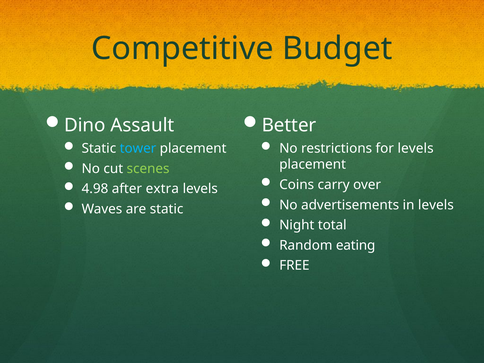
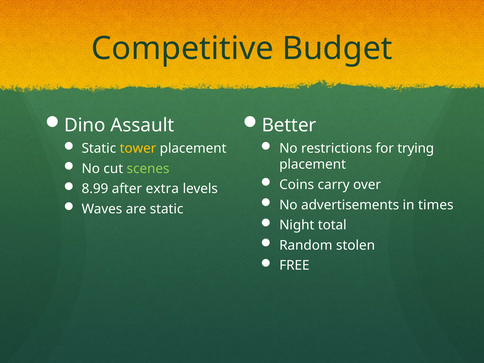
tower colour: light blue -> yellow
for levels: levels -> trying
4.98: 4.98 -> 8.99
in levels: levels -> times
eating: eating -> stolen
